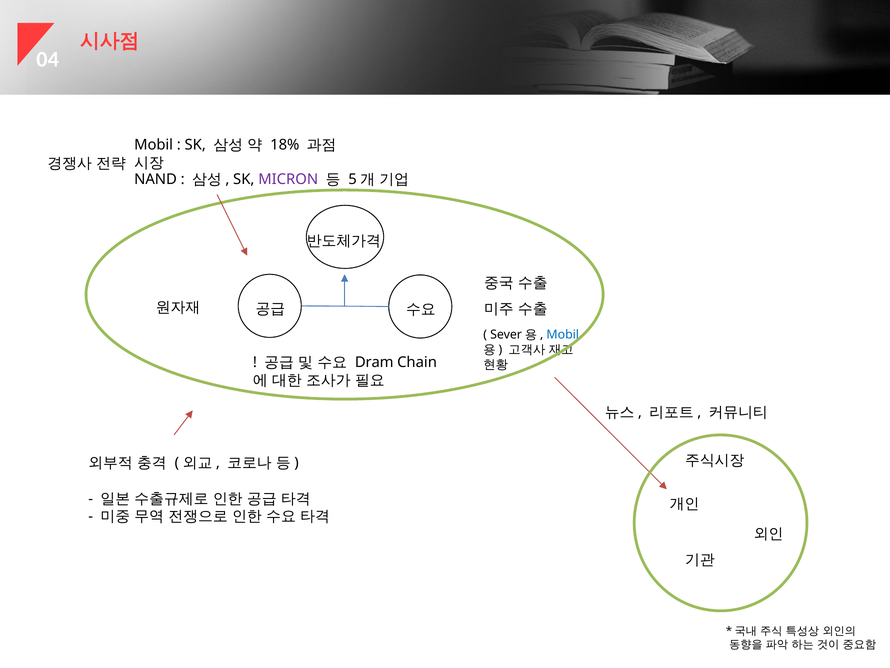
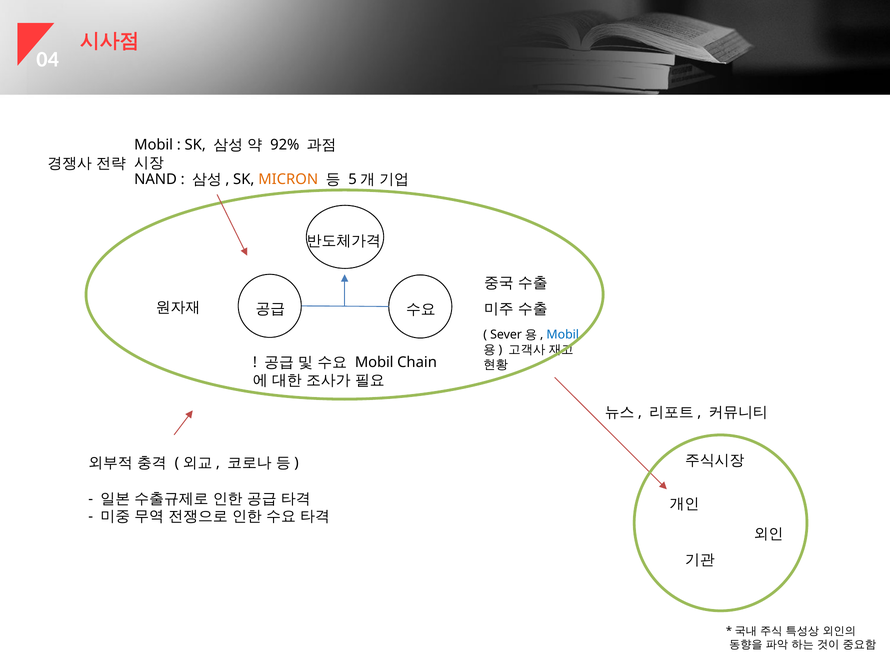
18%: 18% -> 92%
MICRON colour: purple -> orange
Dram at (374, 362): Dram -> Mobil
